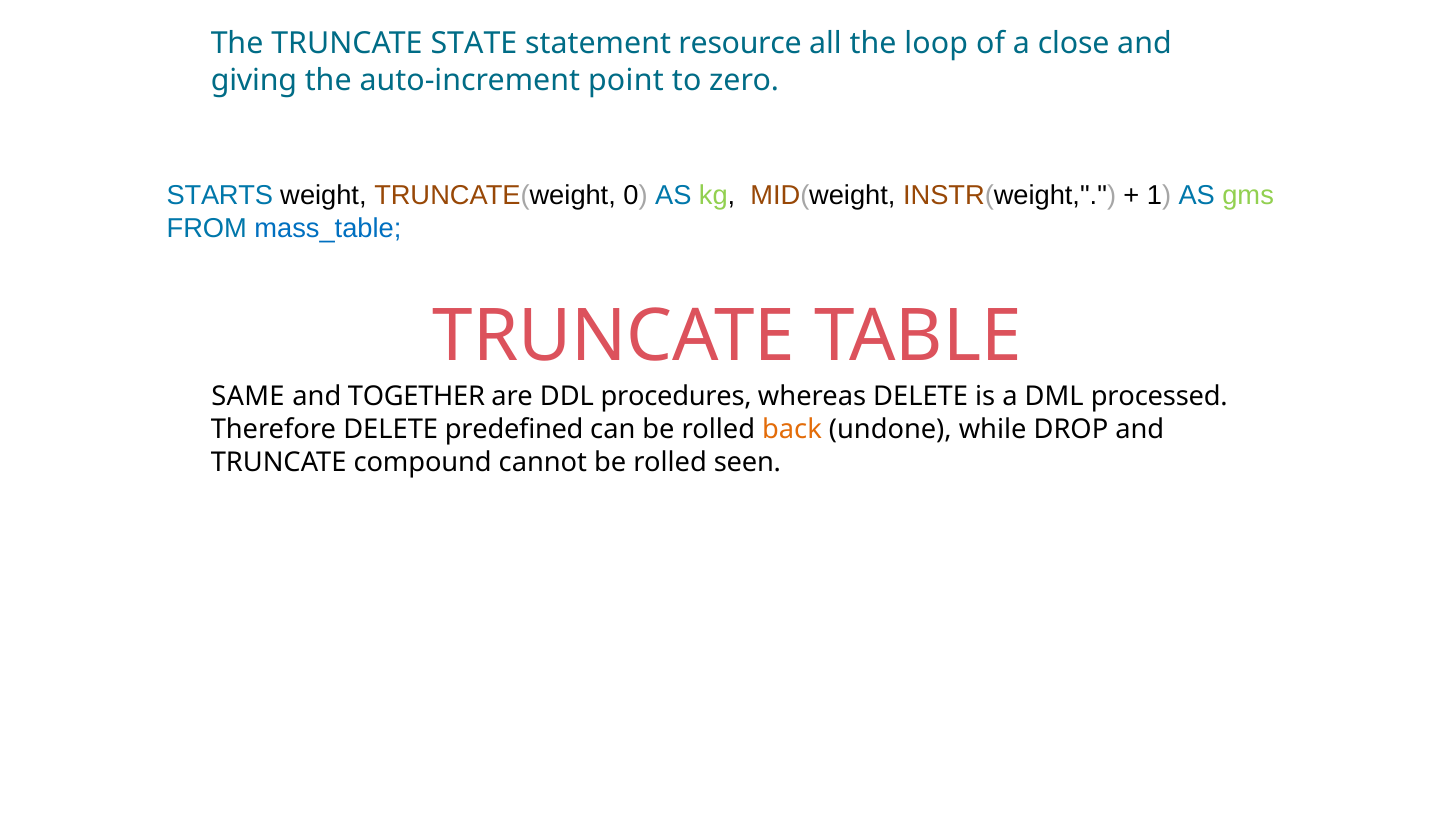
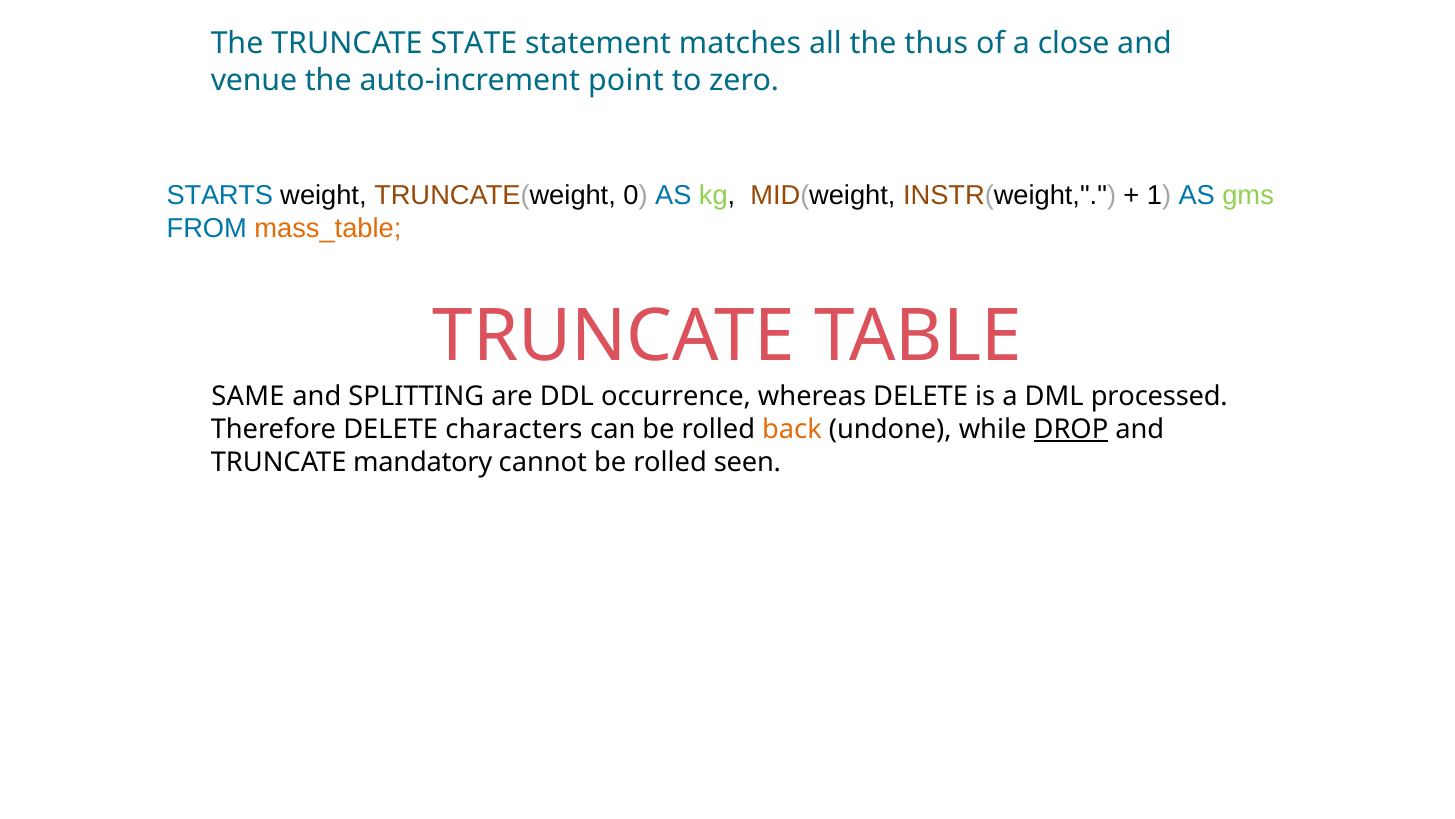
resource: resource -> matches
loop: loop -> thus
giving: giving -> venue
mass_table colour: blue -> orange
TOGETHER: TOGETHER -> SPLITTING
procedures: procedures -> occurrence
predefined: predefined -> characters
DROP underline: none -> present
compound: compound -> mandatory
